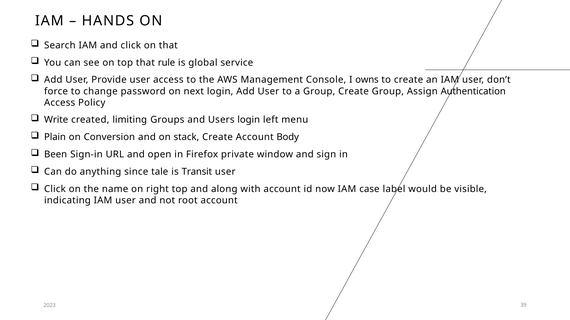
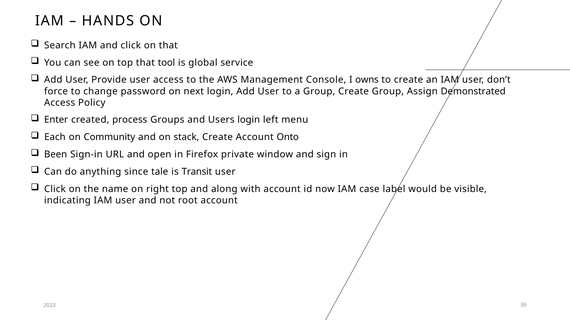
rule: rule -> tool
Authentication: Authentication -> Demonstrated
Write: Write -> Enter
limiting: limiting -> process
Plain: Plain -> Each
Conversion: Conversion -> Community
Body: Body -> Onto
